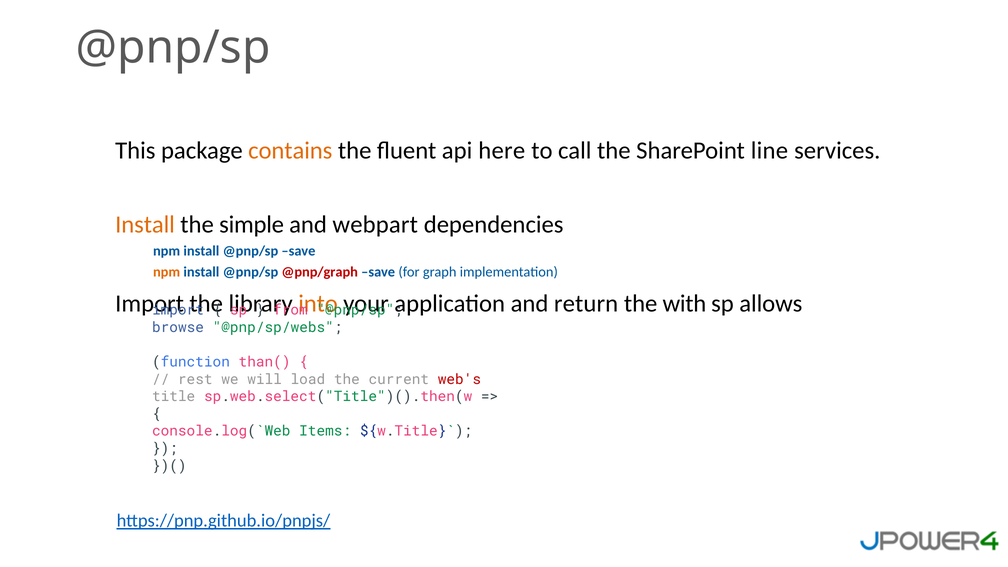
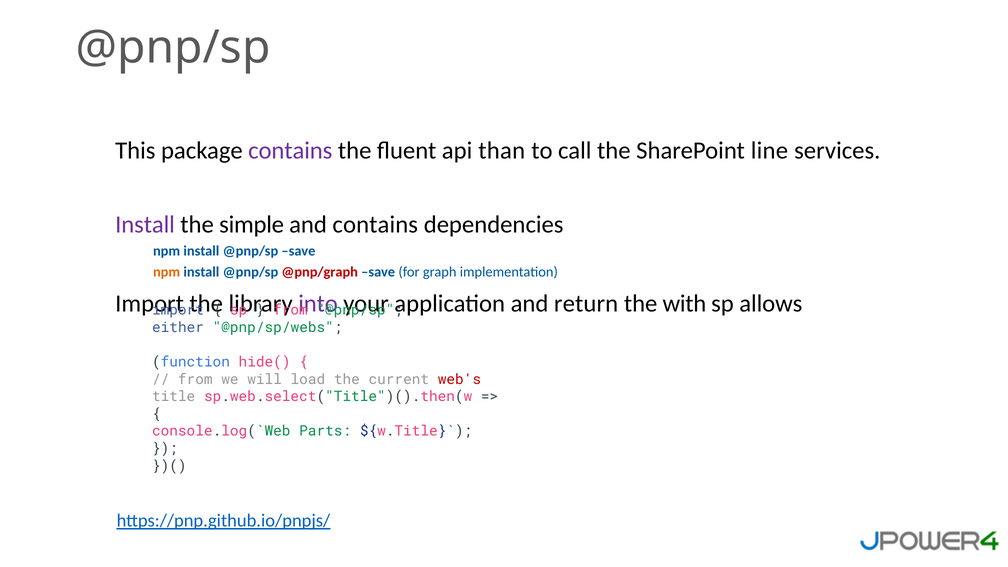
contains at (290, 150) colour: orange -> purple
here: here -> than
Install at (145, 225) colour: orange -> purple
and webpart: webpart -> contains
into colour: orange -> purple
browse: browse -> either
than(: than( -> hide(
rest at (195, 379): rest -> from
Items: Items -> Parts
